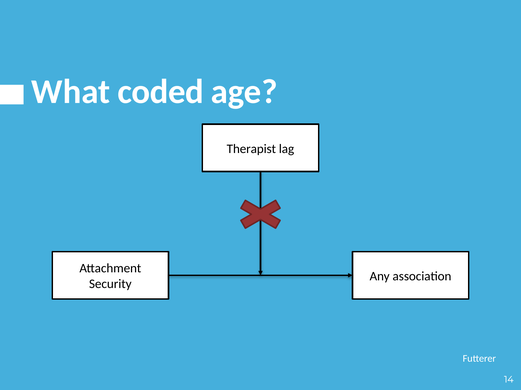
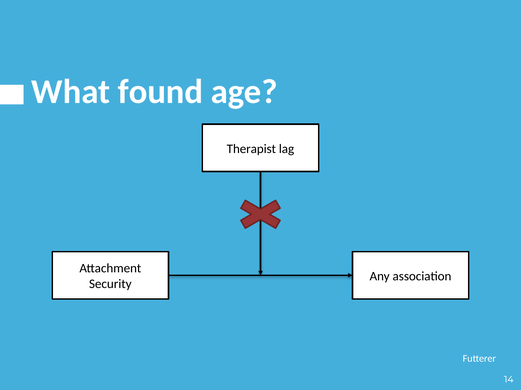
coded: coded -> found
